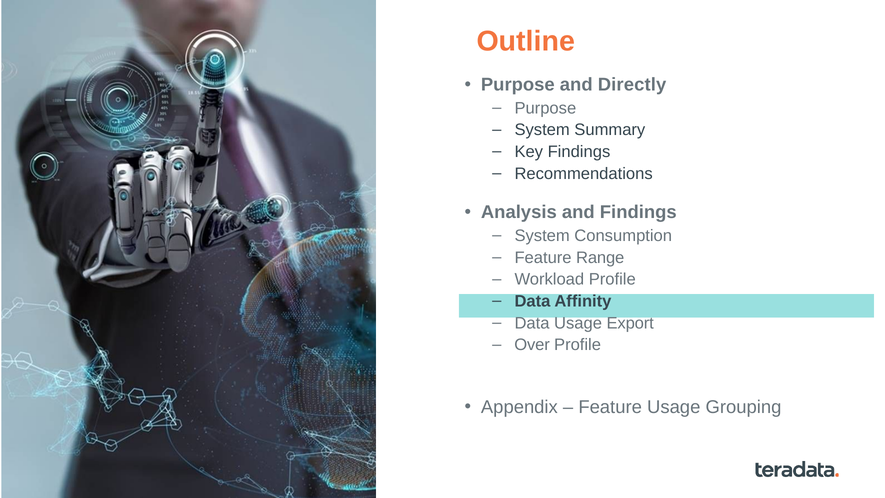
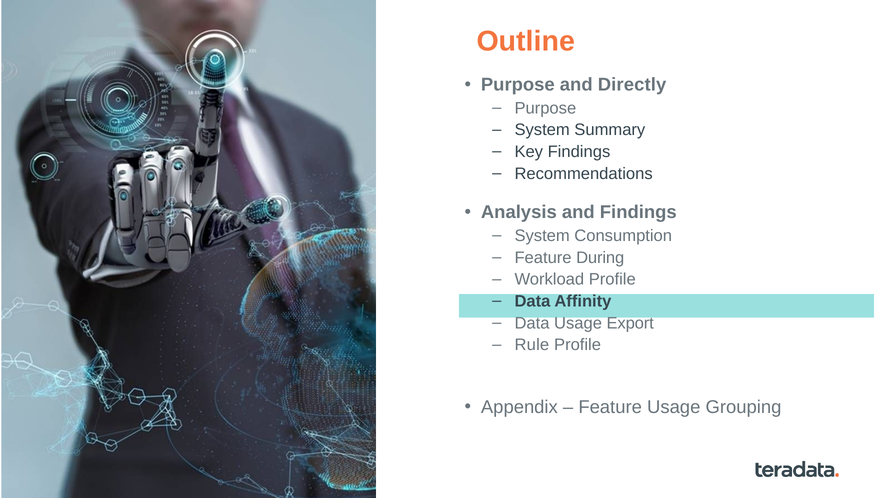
Range: Range -> During
Over: Over -> Rule
